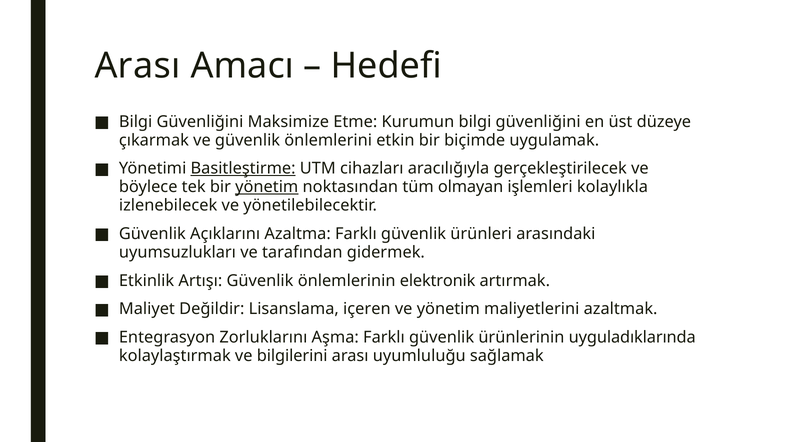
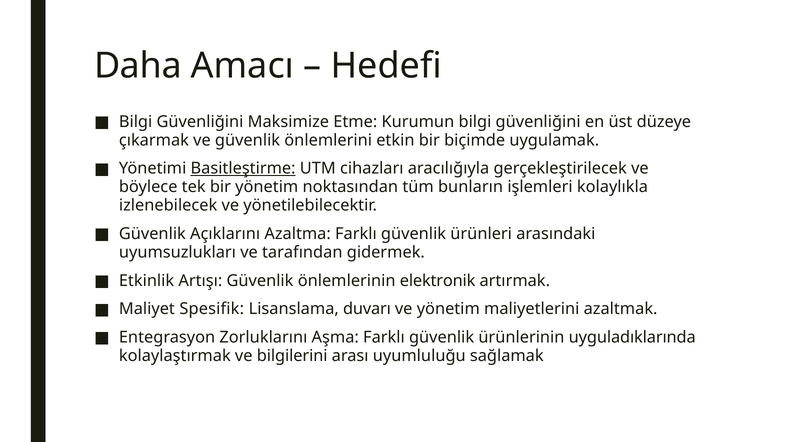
Arası at (138, 66): Arası -> Daha
yönetim at (267, 187) underline: present -> none
olmayan: olmayan -> bunların
Değildir: Değildir -> Spesifik
içeren: içeren -> duvarı
